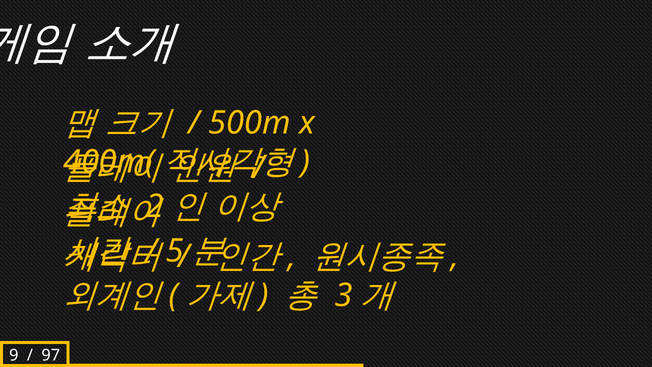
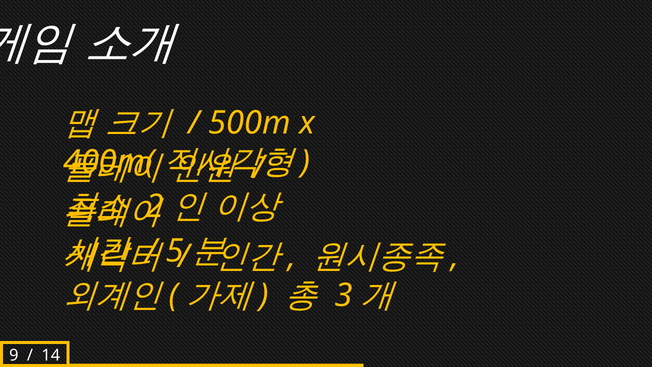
97: 97 -> 14
